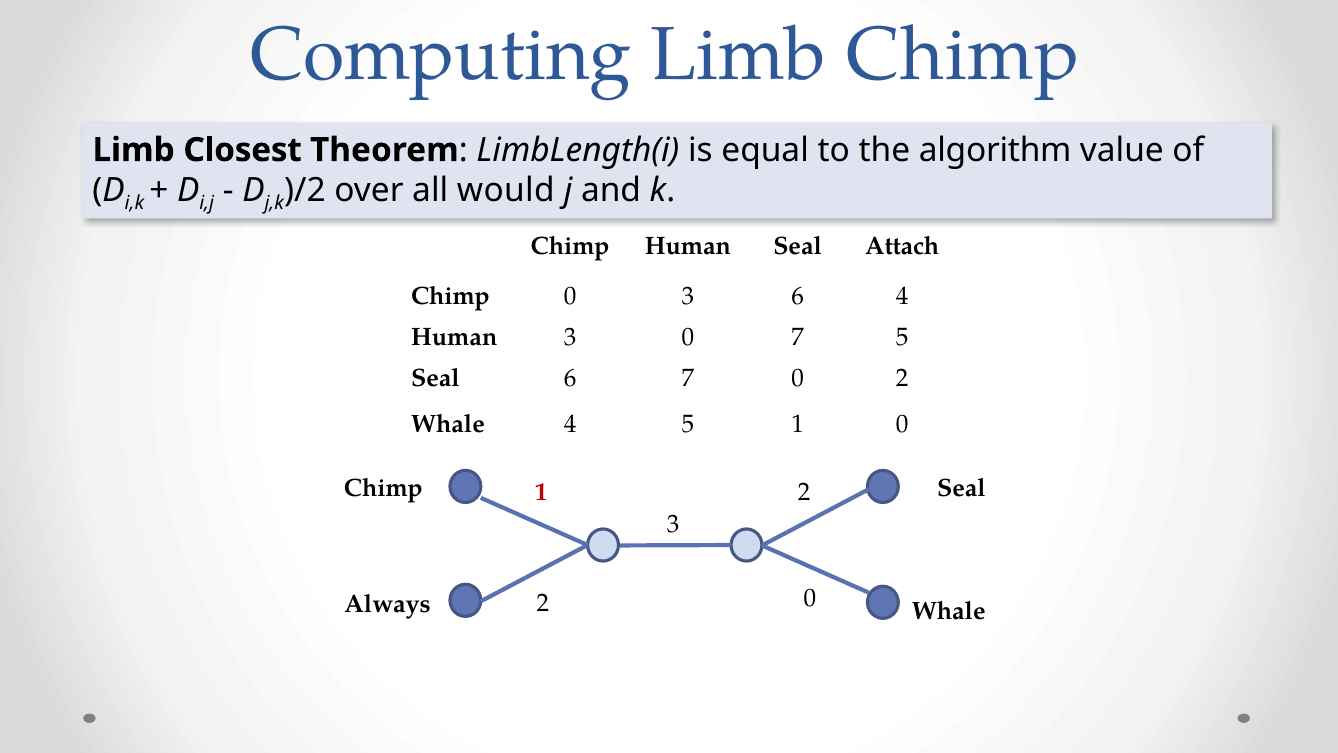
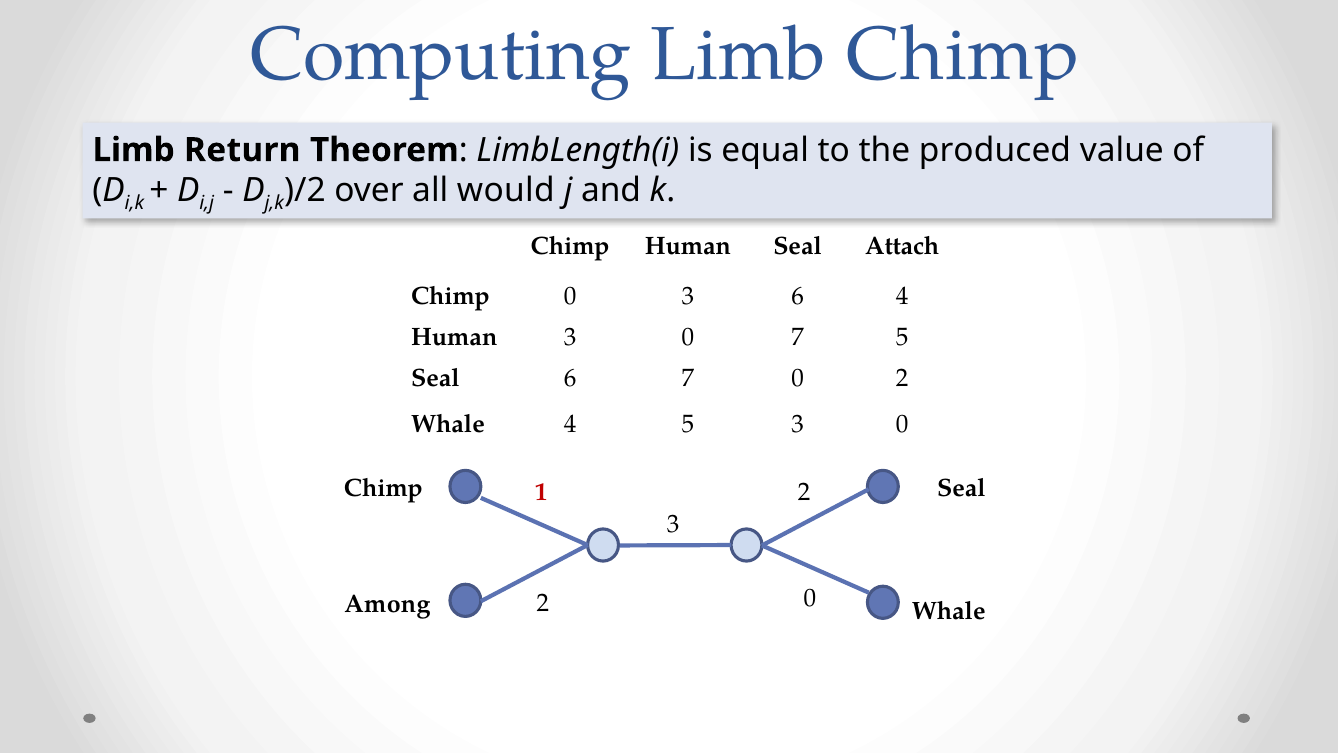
Closest: Closest -> Return
algorithm: algorithm -> produced
5 1: 1 -> 3
Always: Always -> Among
